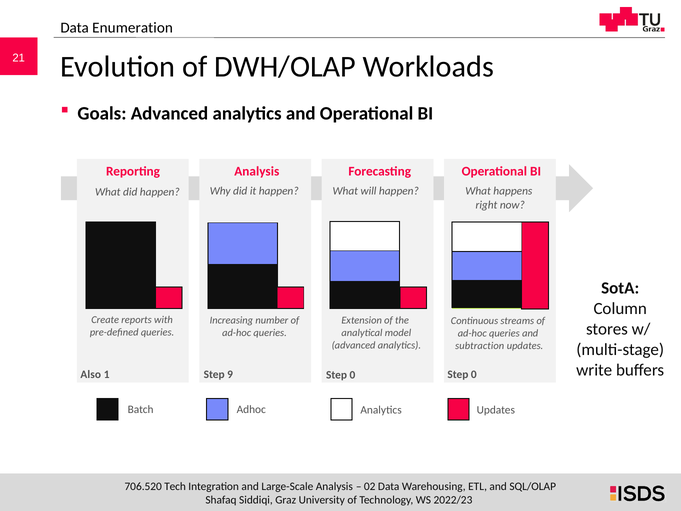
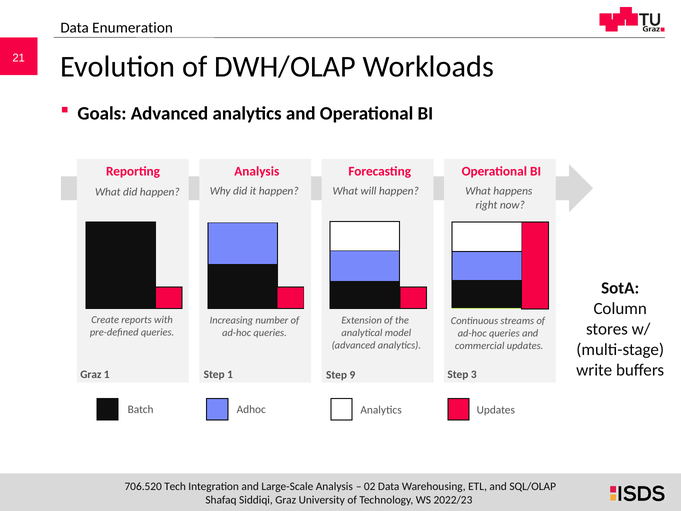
subtraction: subtraction -> commercial
Also at (91, 374): Also -> Graz
Step 9: 9 -> 1
0 at (474, 374): 0 -> 3
0 at (352, 375): 0 -> 9
